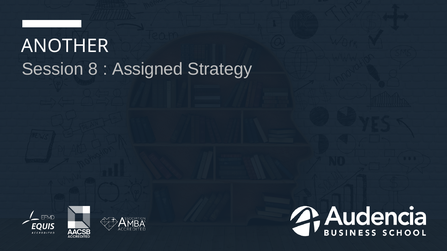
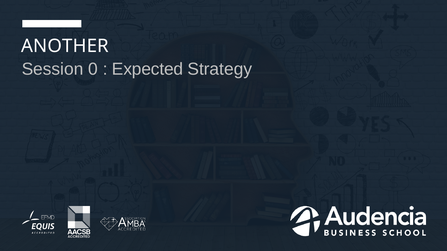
8: 8 -> 0
Assigned: Assigned -> Expected
